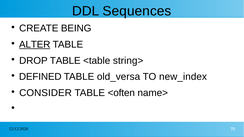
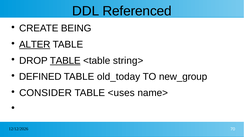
Sequences: Sequences -> Referenced
TABLE at (65, 61) underline: none -> present
old_versa: old_versa -> old_today
new_index: new_index -> new_group
<often: <often -> <uses
